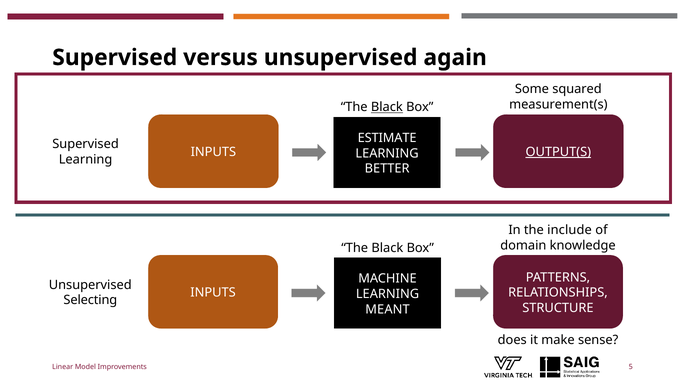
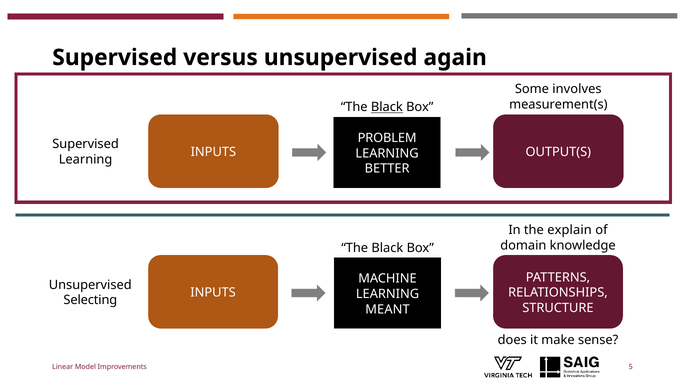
squared: squared -> involves
ESTIMATE: ESTIMATE -> PROBLEM
OUTPUT(S underline: present -> none
include: include -> explain
